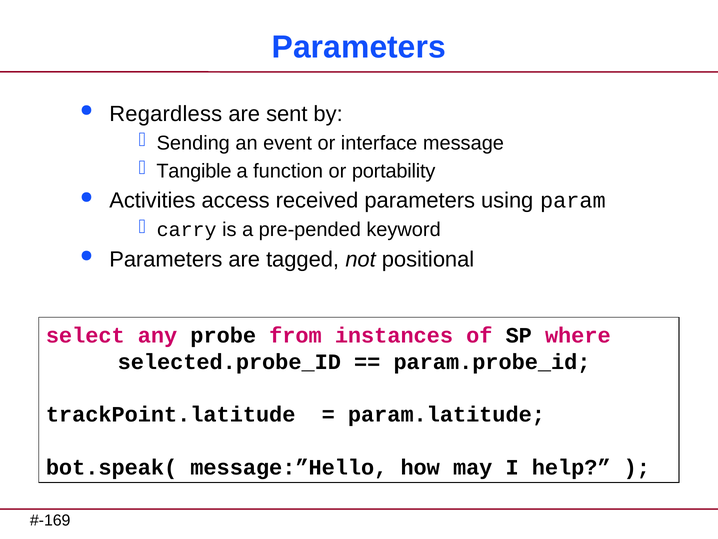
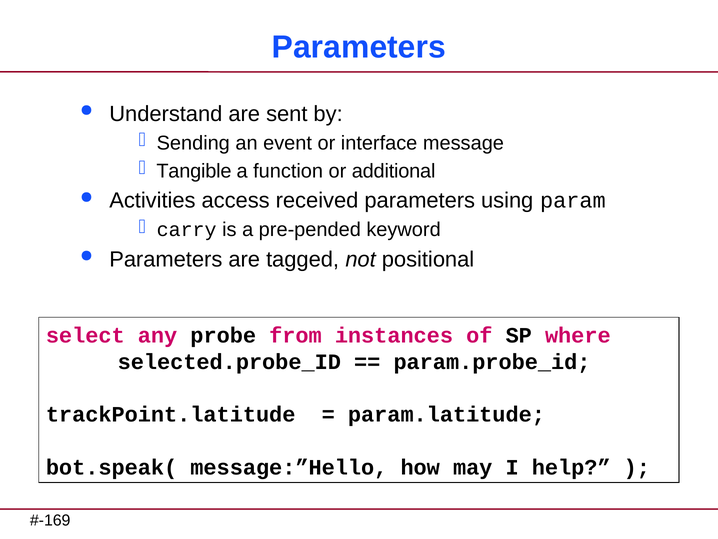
Regardless: Regardless -> Understand
portability: portability -> additional
